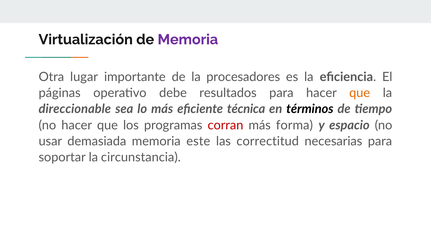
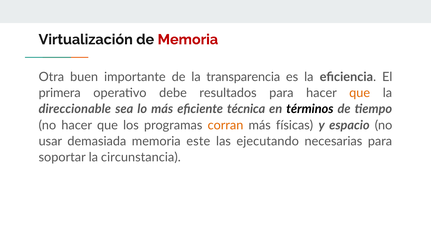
Memoria at (188, 39) colour: purple -> red
lugar: lugar -> buen
procesadores: procesadores -> transparencia
páginas: páginas -> primera
corran colour: red -> orange
forma: forma -> físicas
correctitud: correctitud -> ejecutando
